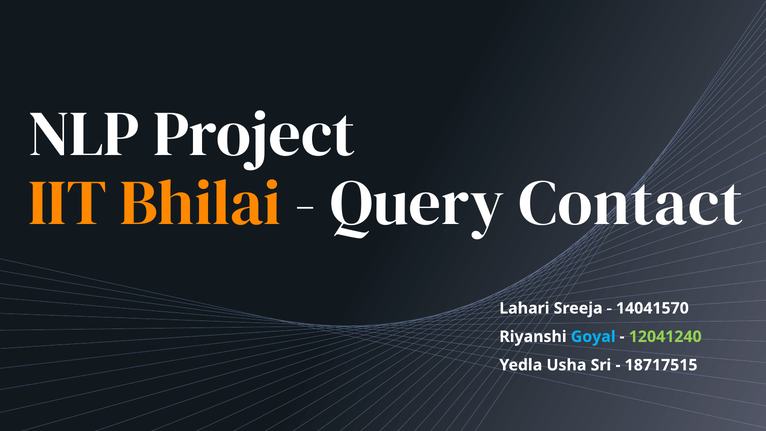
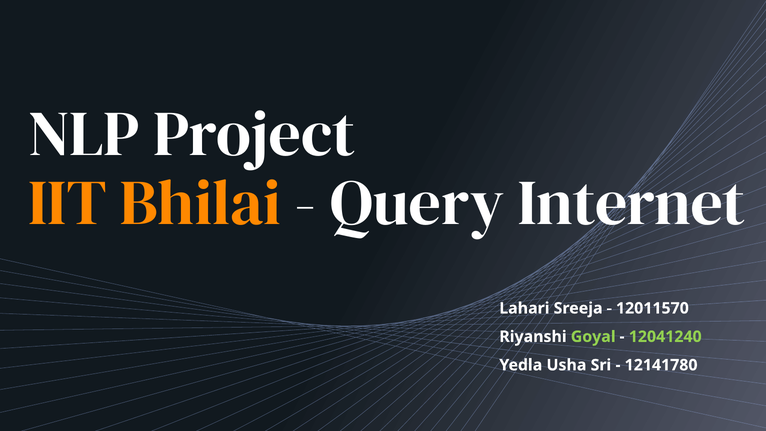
Contact: Contact -> Internet
14041570: 14041570 -> 12011570
Goyal colour: light blue -> light green
18717515: 18717515 -> 12141780
